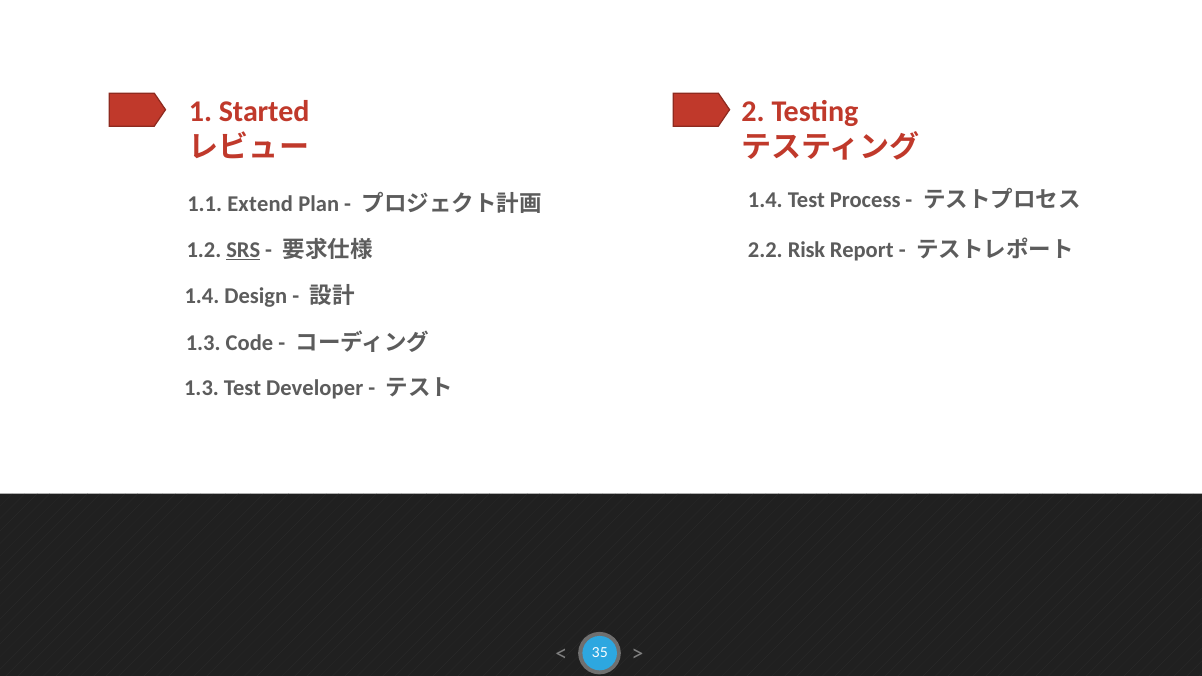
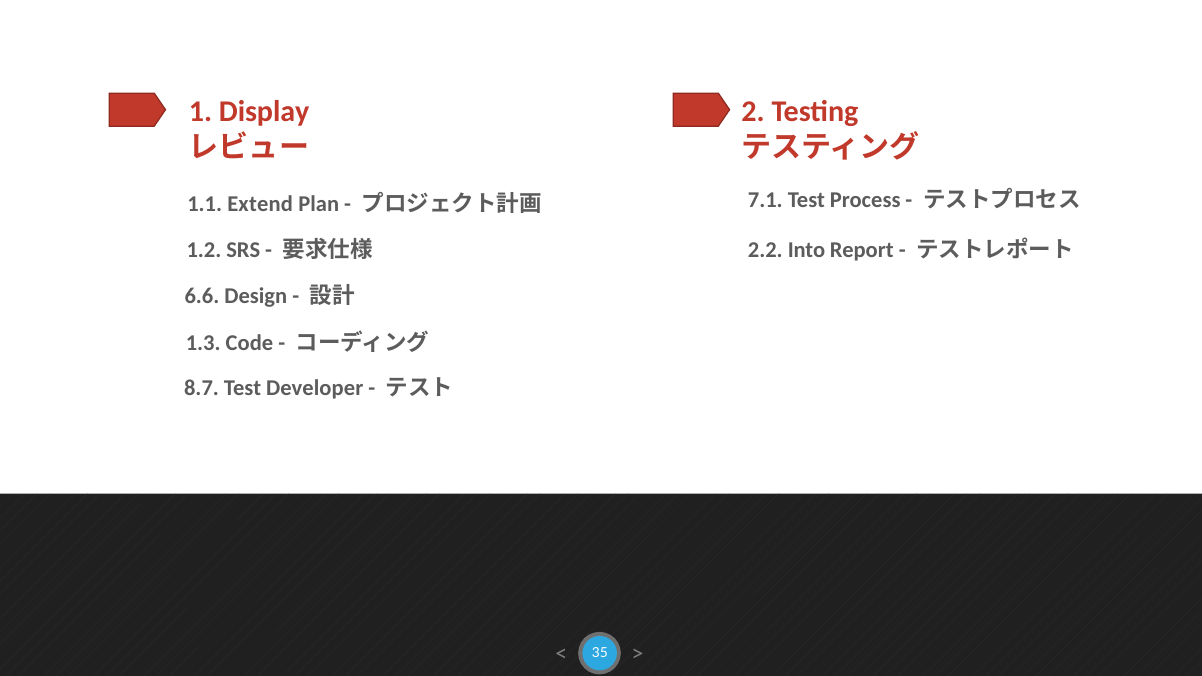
Started: Started -> Display
1.4 at (765, 201): 1.4 -> 7.1
SRS underline: present -> none
Risk: Risk -> Into
1.4 at (202, 296): 1.4 -> 6.6
1.3 at (202, 388): 1.3 -> 8.7
